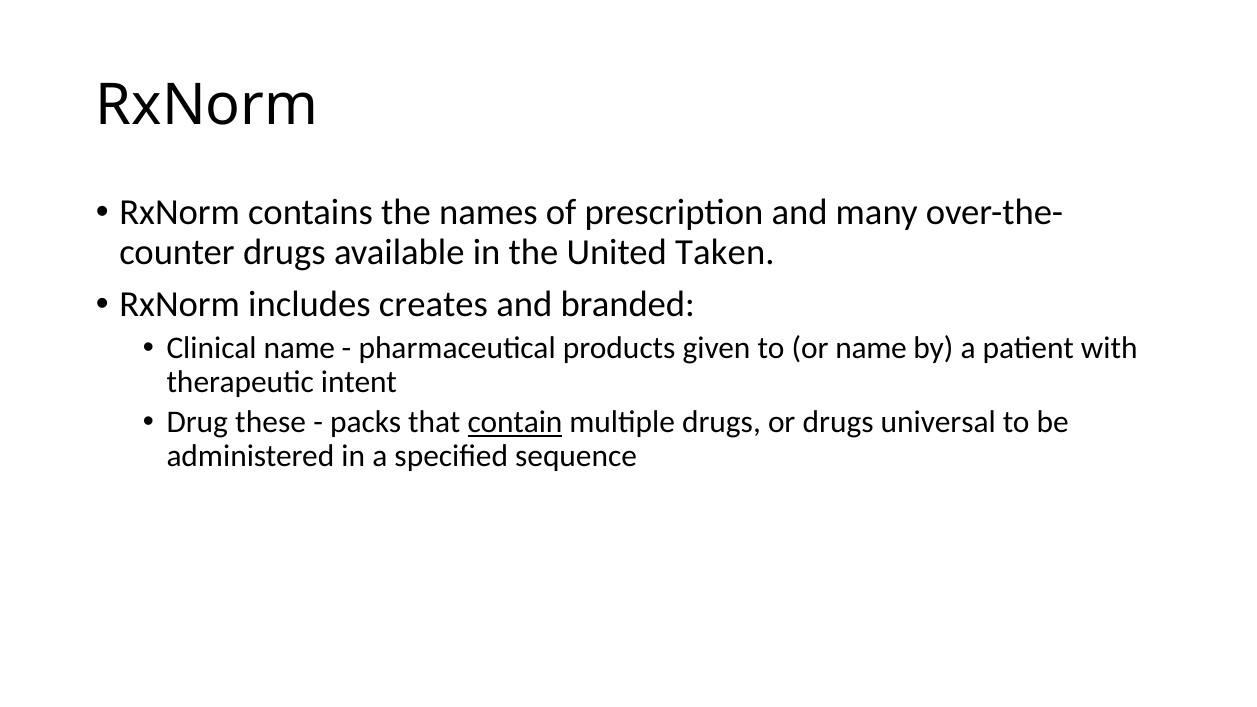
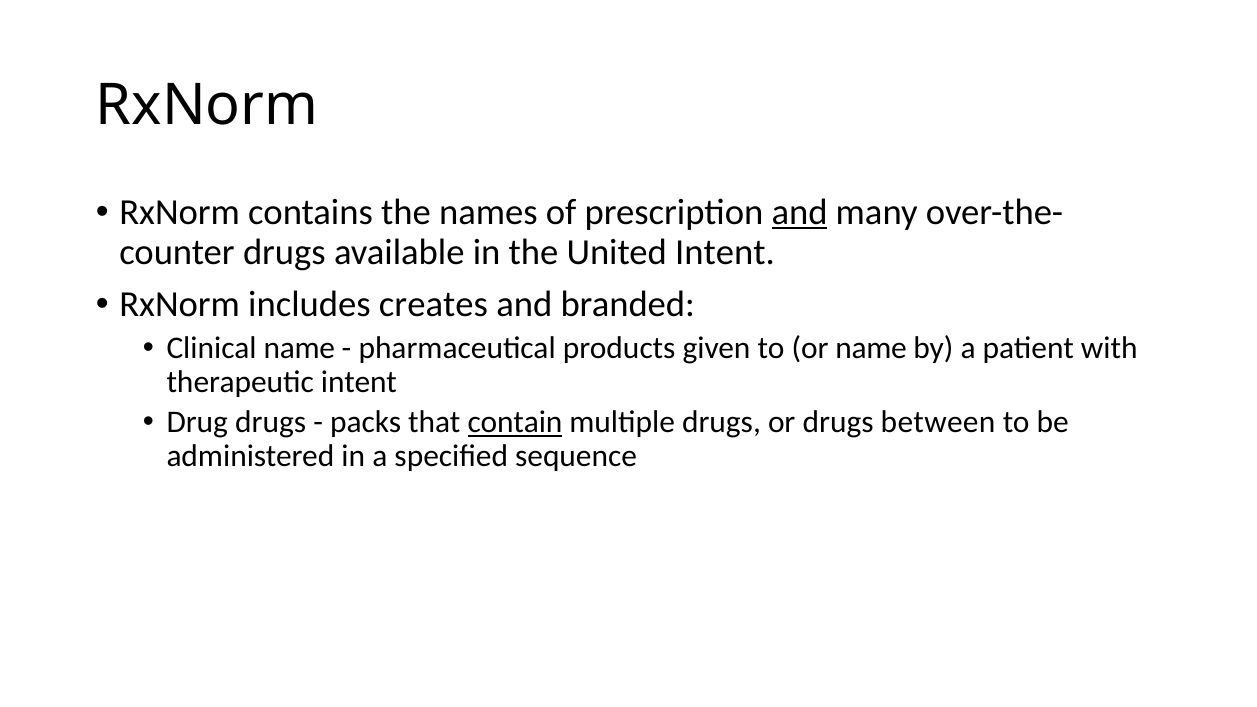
and at (800, 213) underline: none -> present
United Taken: Taken -> Intent
Drug these: these -> drugs
universal: universal -> between
